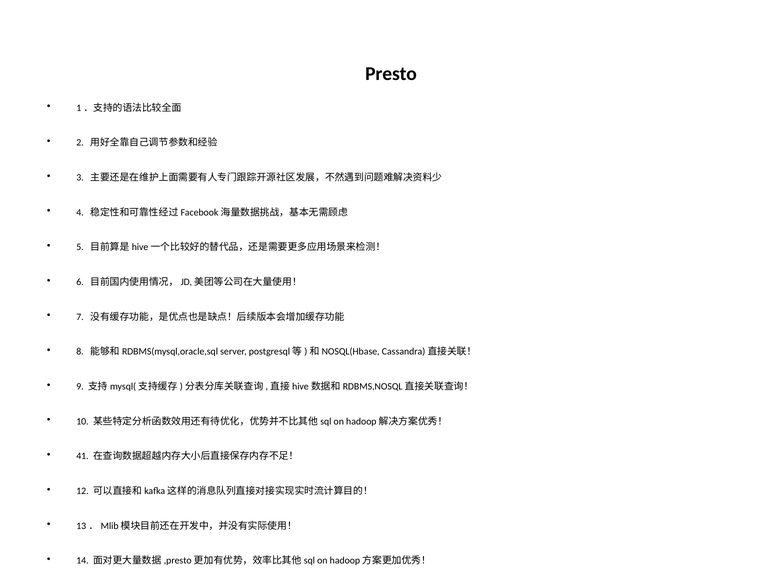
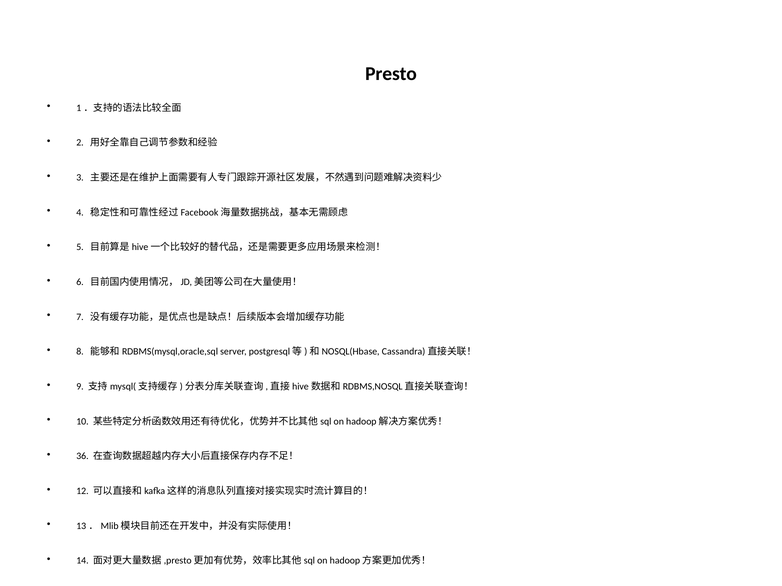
41: 41 -> 36
